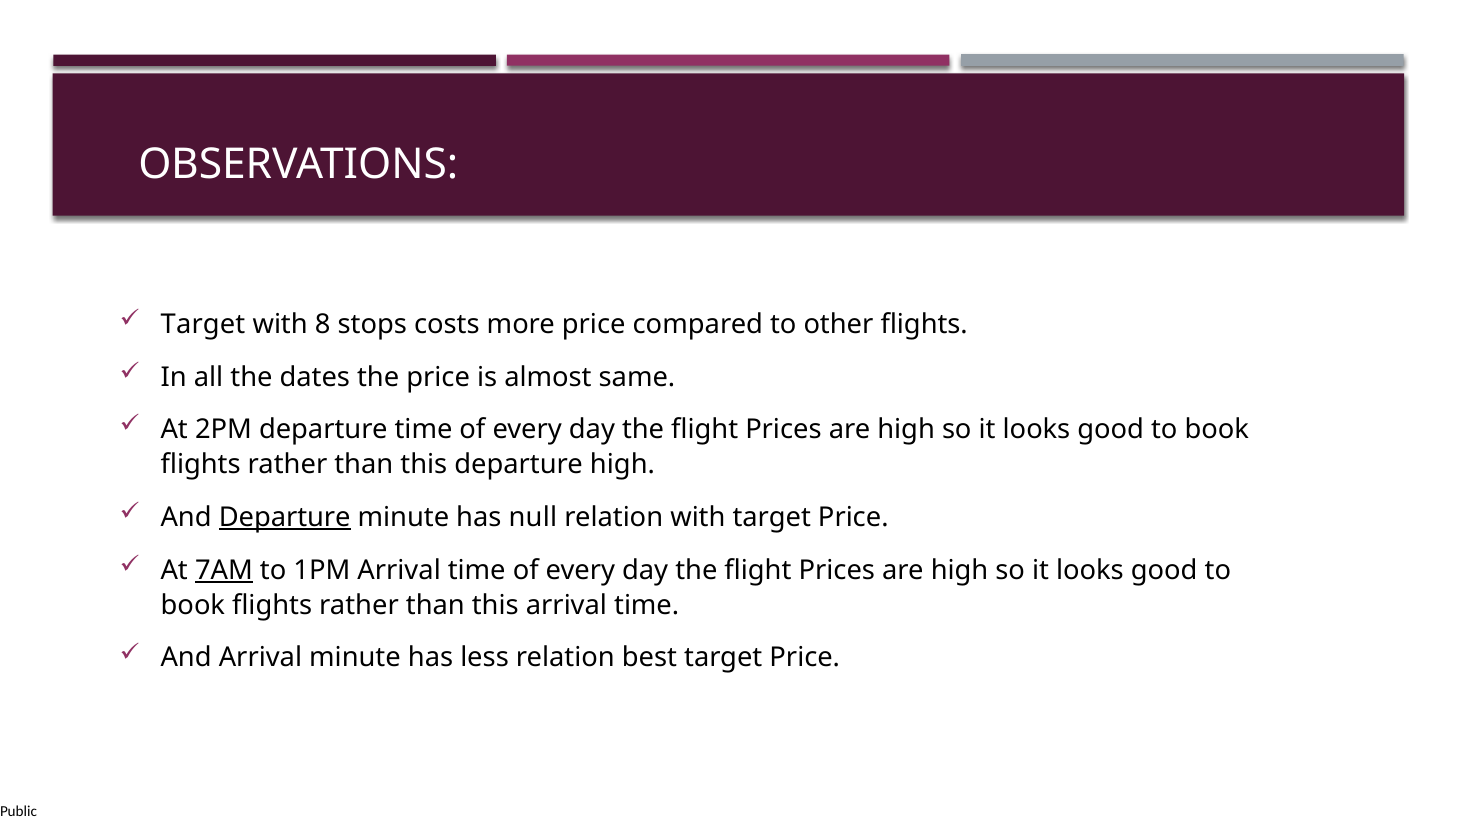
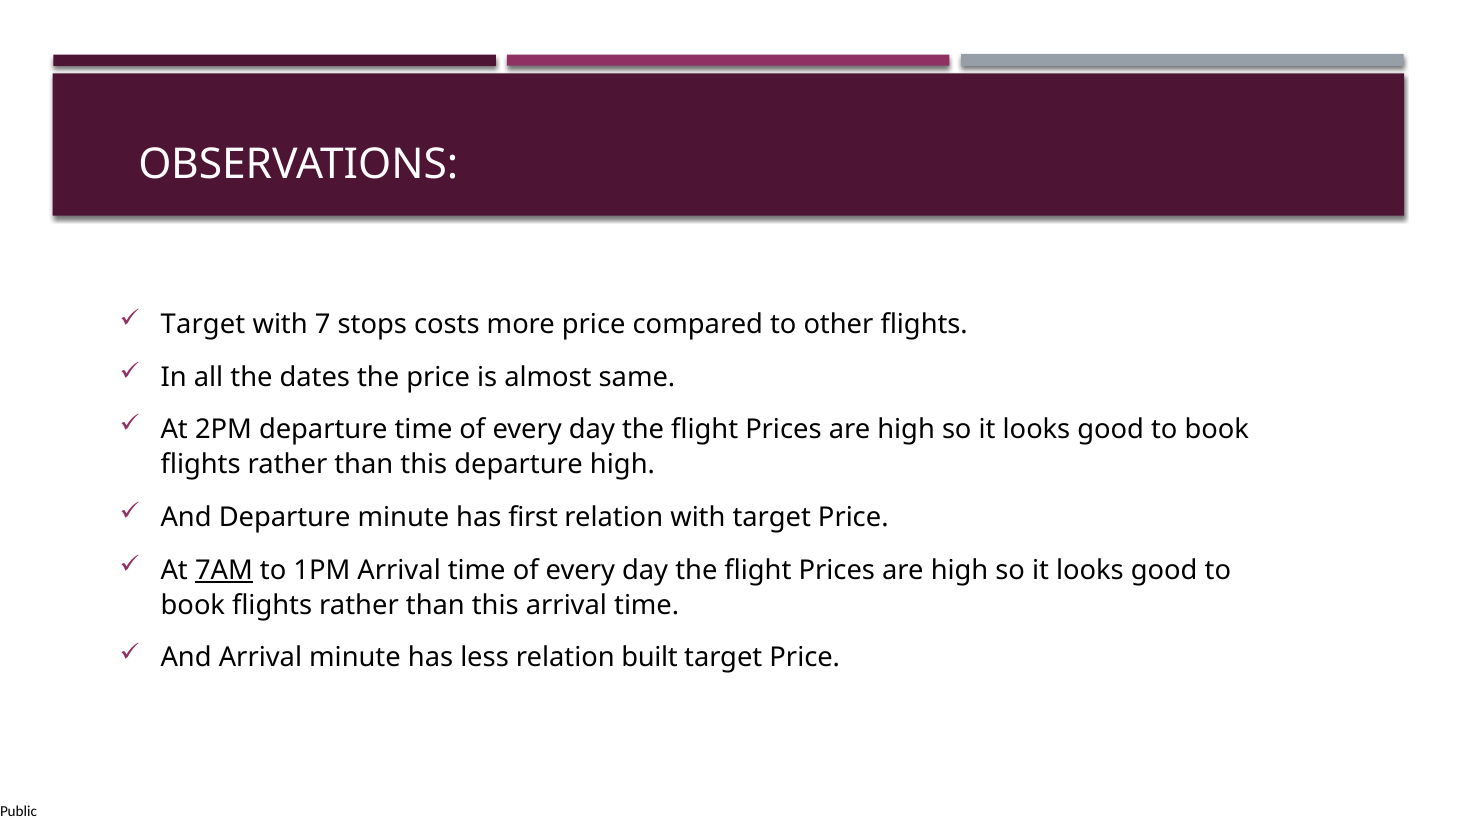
8: 8 -> 7
Departure at (285, 517) underline: present -> none
null: null -> first
best: best -> built
